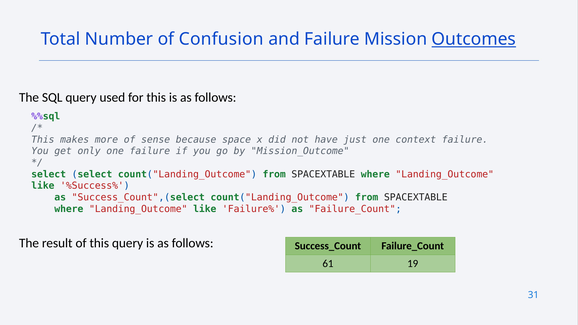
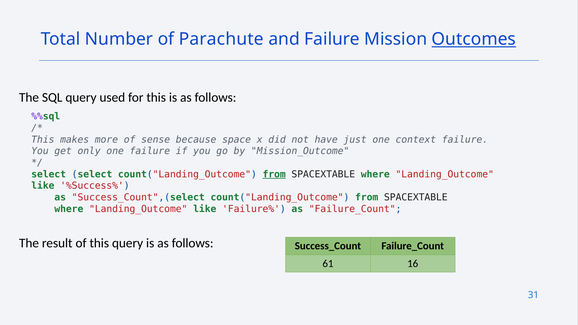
Confusion: Confusion -> Parachute
from at (274, 174) underline: none -> present
19: 19 -> 16
